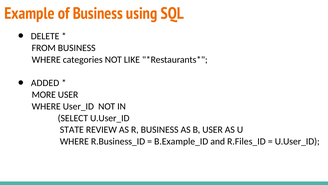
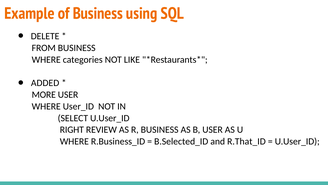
STATE: STATE -> RIGHT
B.Example_ID: B.Example_ID -> B.Selected_ID
R.Files_ID: R.Files_ID -> R.That_ID
